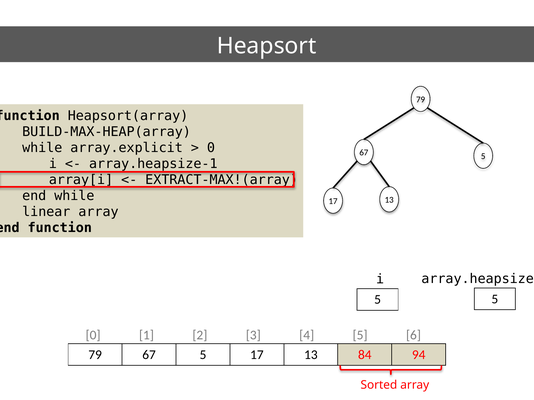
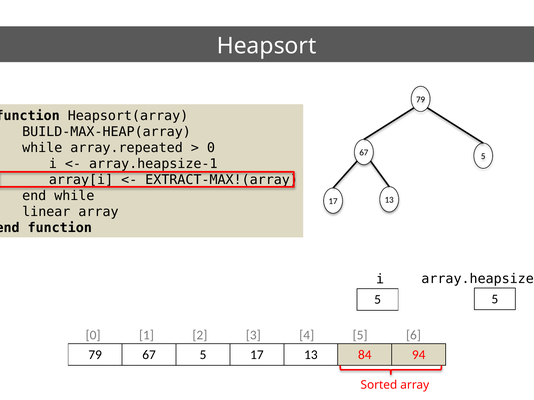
array.explicit: array.explicit -> array.repeated
